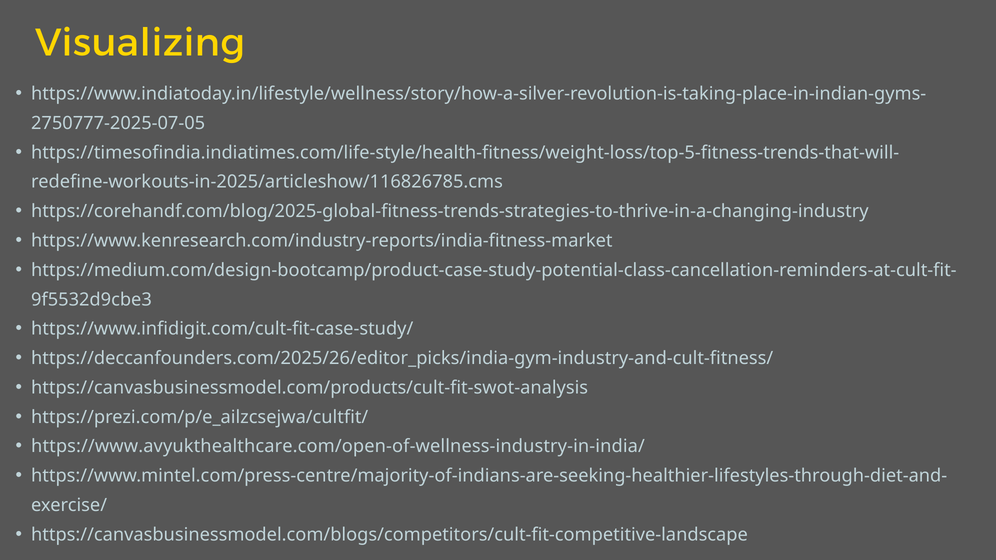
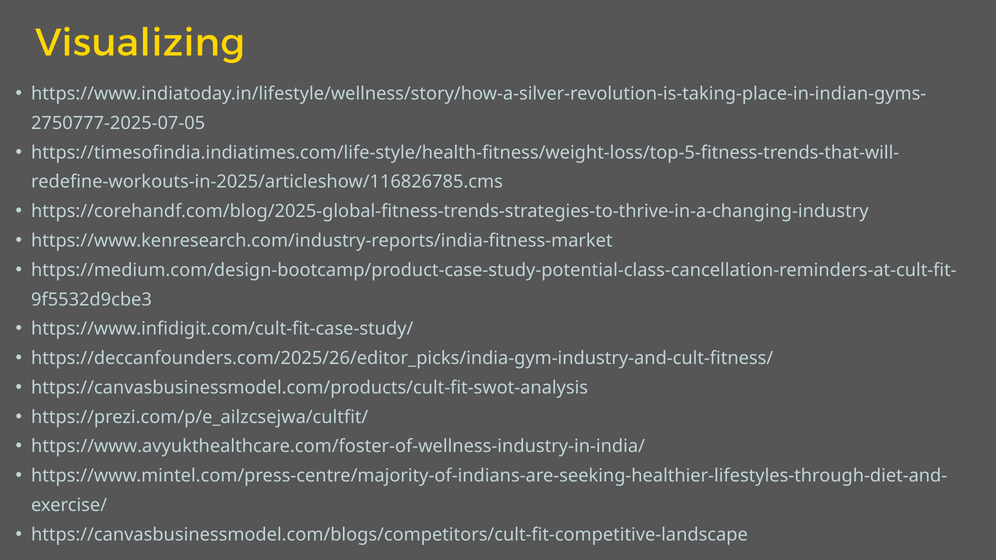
https://www.avyukthealthcare.com/open-of-wellness-industry-in-india/: https://www.avyukthealthcare.com/open-of-wellness-industry-in-india/ -> https://www.avyukthealthcare.com/foster-of-wellness-industry-in-india/
